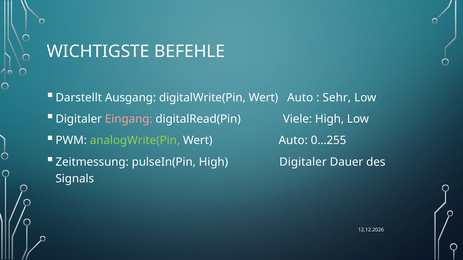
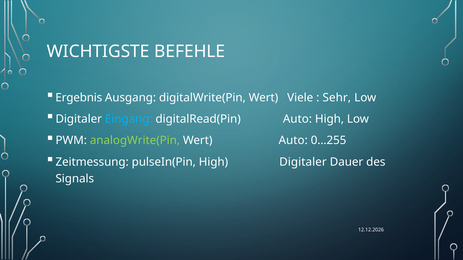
Darstellt: Darstellt -> Ergebnis
digitalWrite(Pin Wert Auto: Auto -> Viele
Eingang colour: pink -> light blue
digitalRead(Pin Viele: Viele -> Auto
